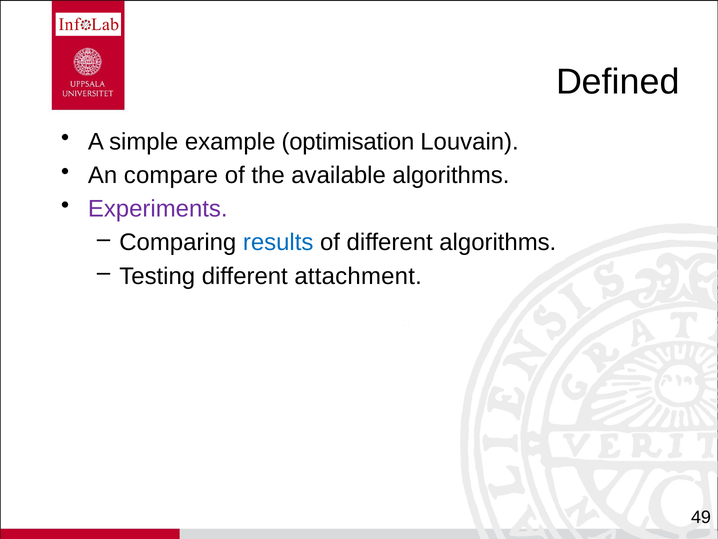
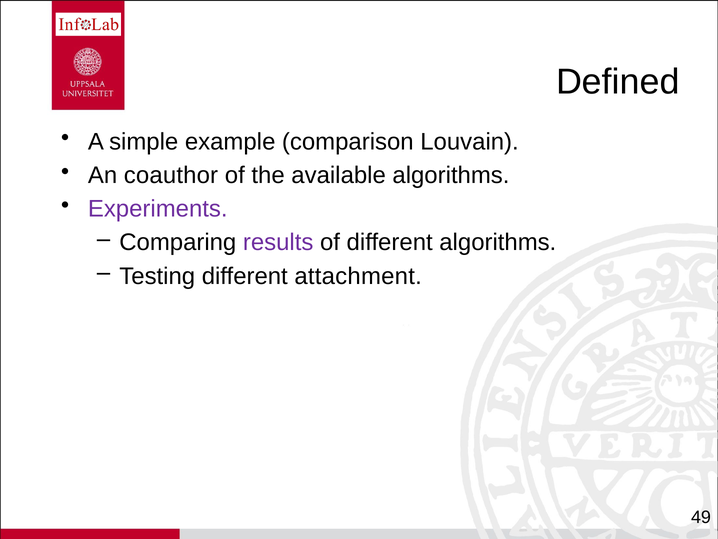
optimisation: optimisation -> comparison
compare: compare -> coauthor
results colour: blue -> purple
